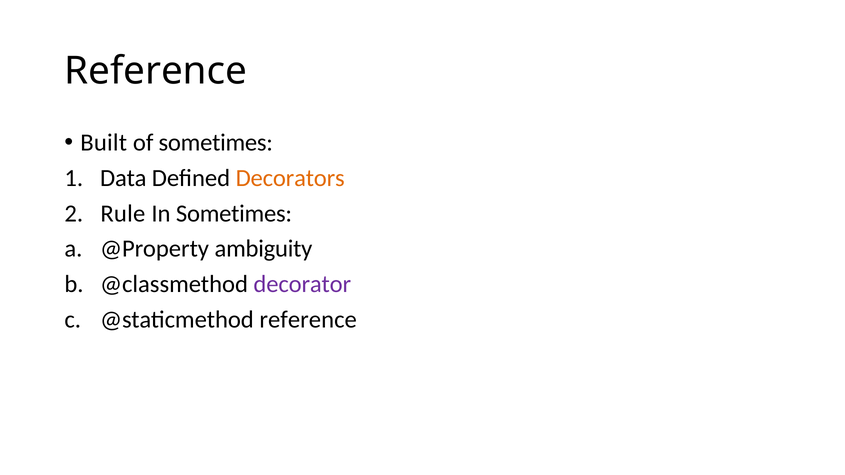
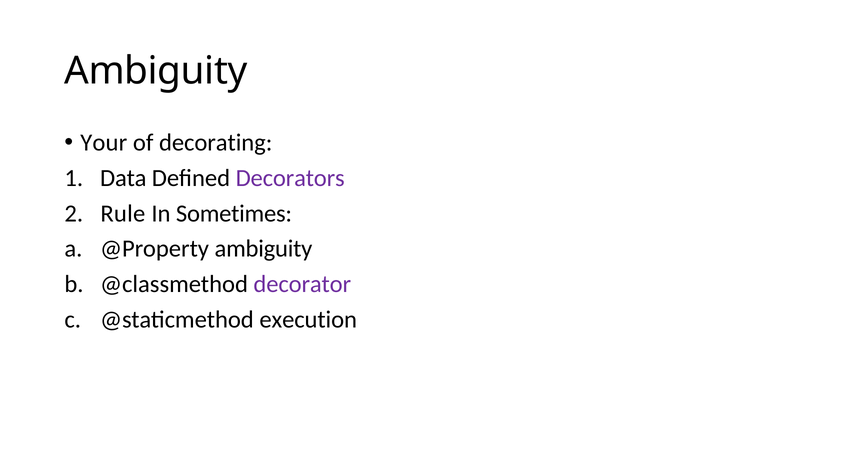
Reference at (156, 71): Reference -> Ambiguity
Built: Built -> Your
of sometimes: sometimes -> decorating
Decorators colour: orange -> purple
@staticmethod reference: reference -> execution
